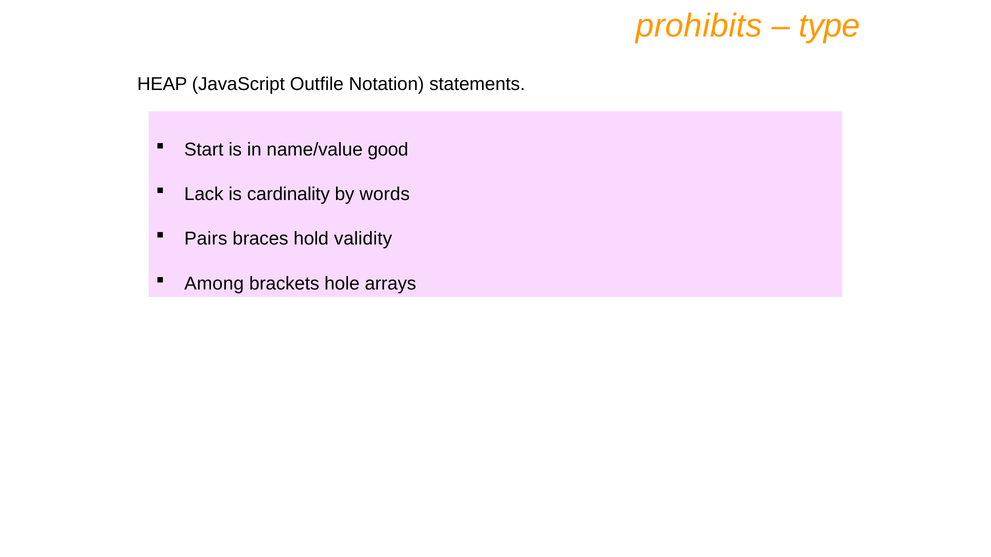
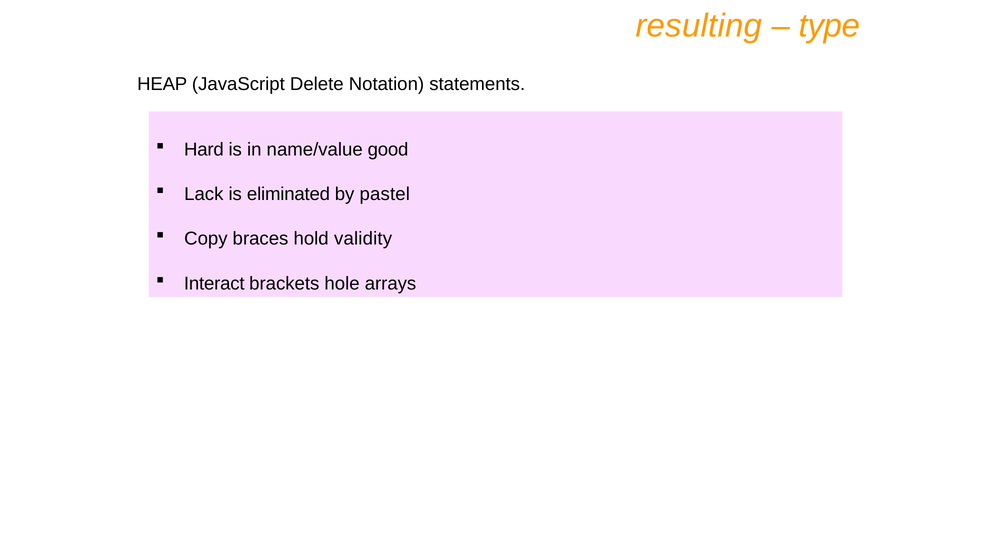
prohibits: prohibits -> resulting
Outfile: Outfile -> Delete
Start: Start -> Hard
cardinality: cardinality -> eliminated
words: words -> pastel
Pairs: Pairs -> Copy
Among: Among -> Interact
